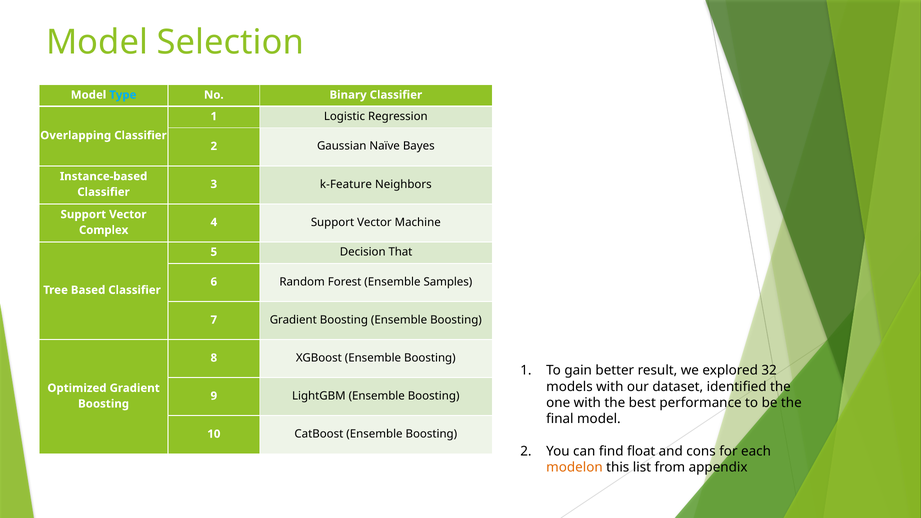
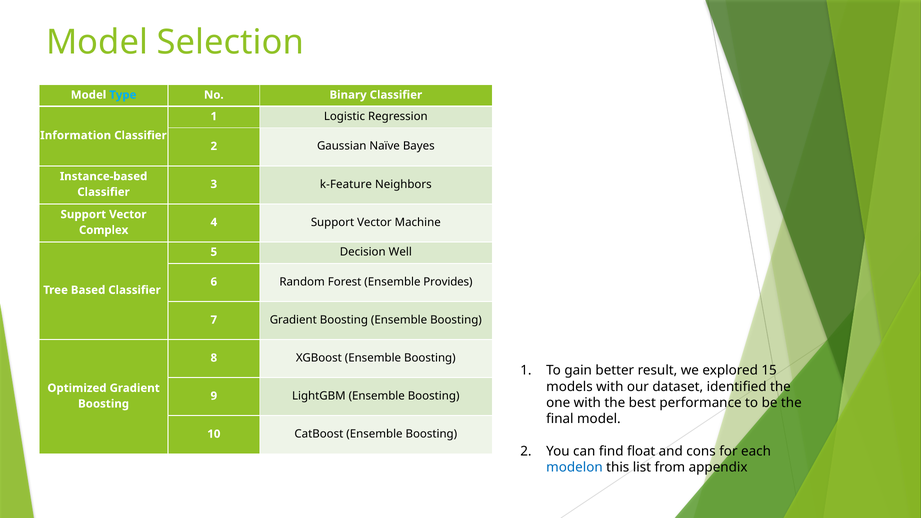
Overlapping: Overlapping -> Information
That: That -> Well
Samples: Samples -> Provides
32: 32 -> 15
modelon colour: orange -> blue
